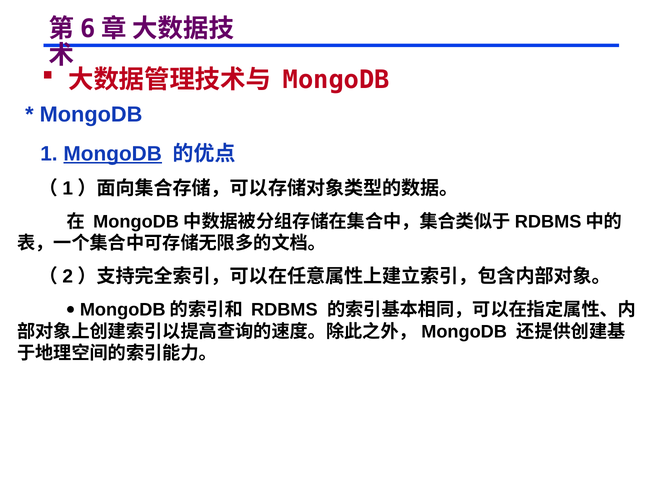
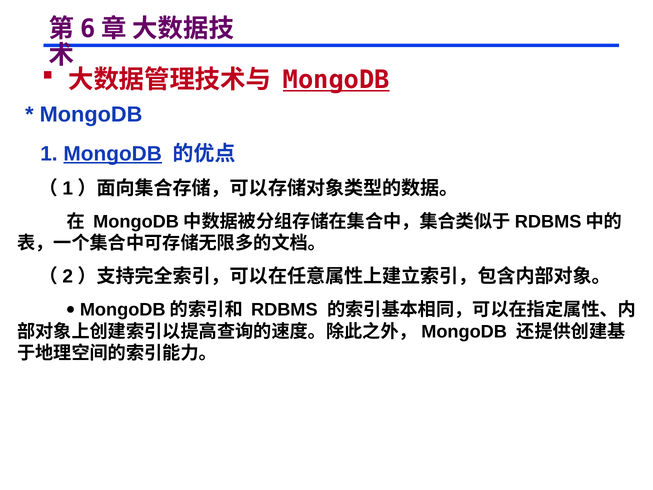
MongoDB at (336, 80) underline: none -> present
